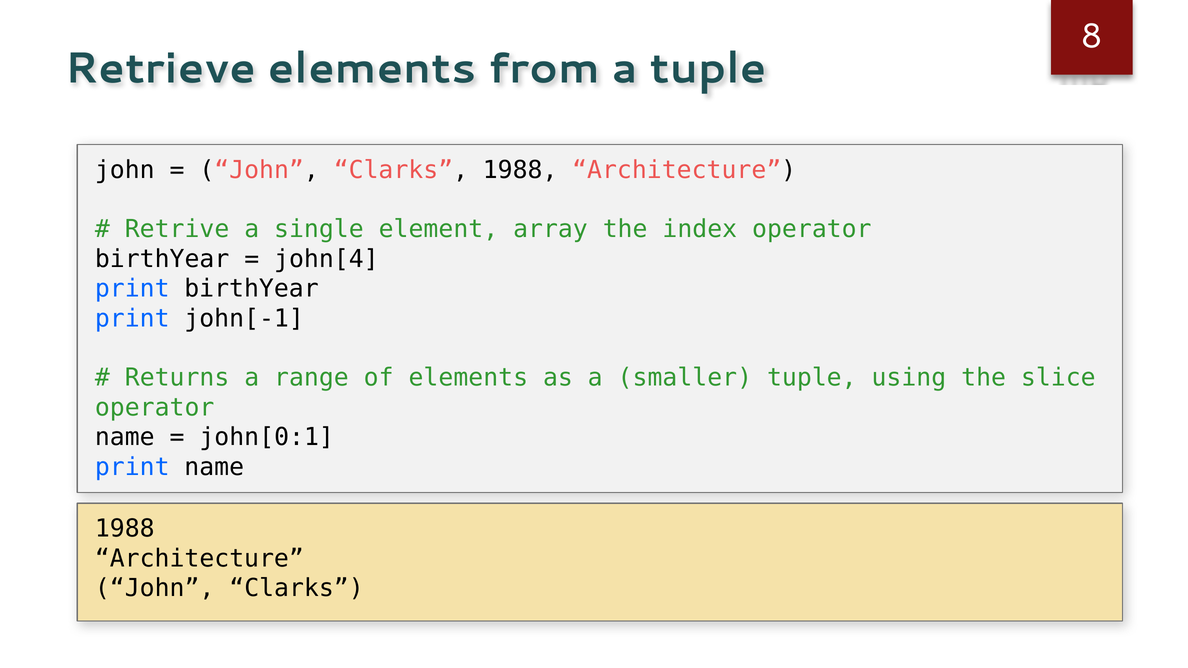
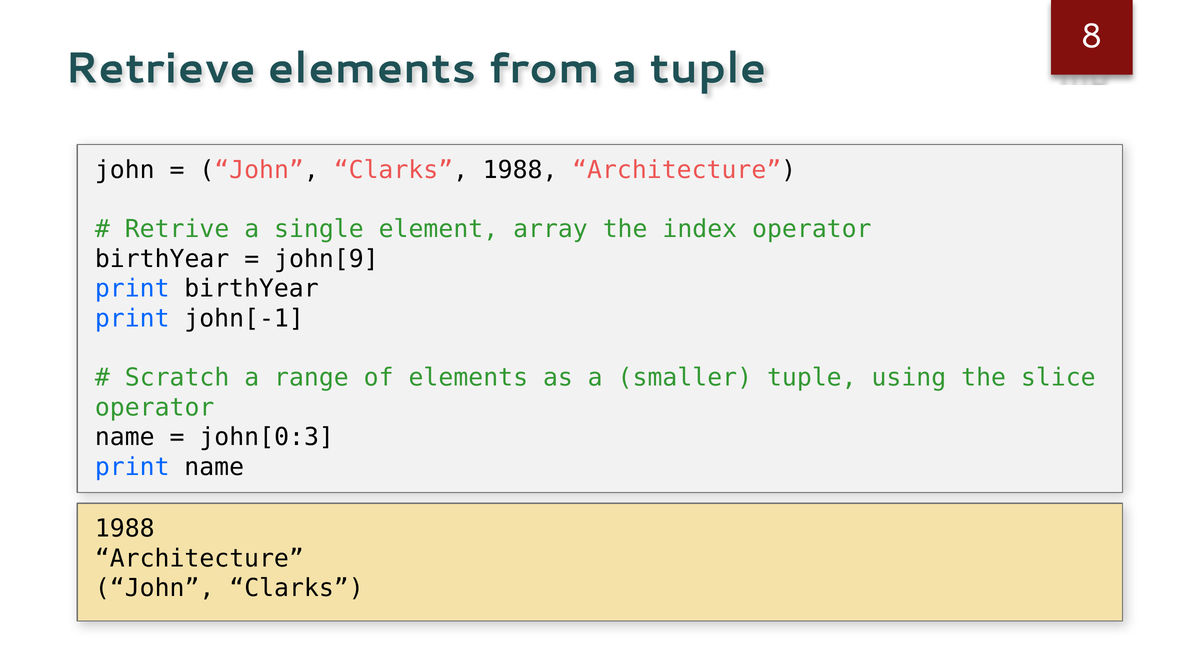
john[4: john[4 -> john[9
Returns: Returns -> Scratch
john[0:1: john[0:1 -> john[0:3
